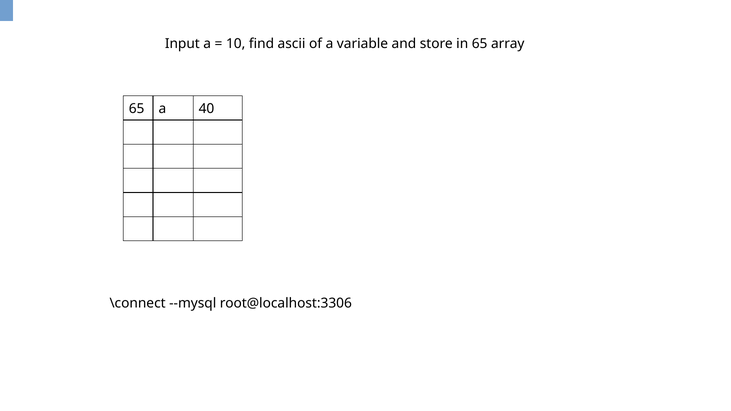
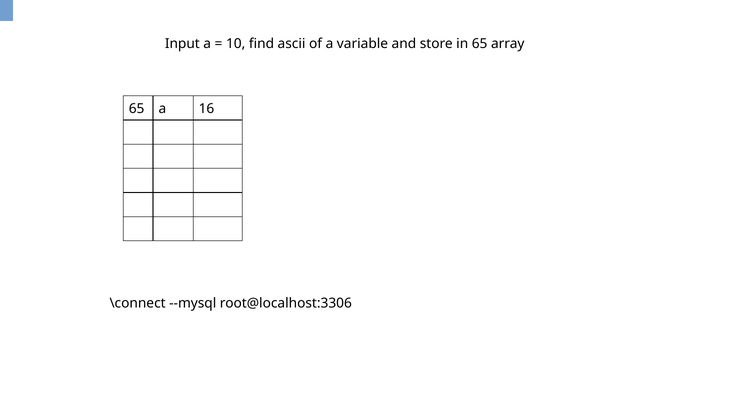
40: 40 -> 16
